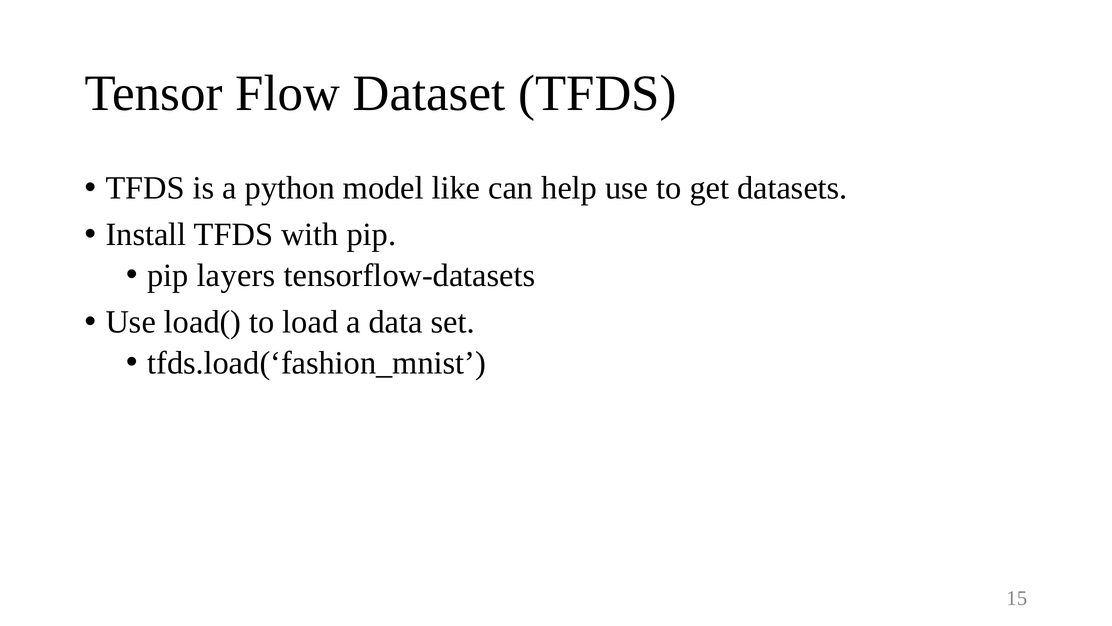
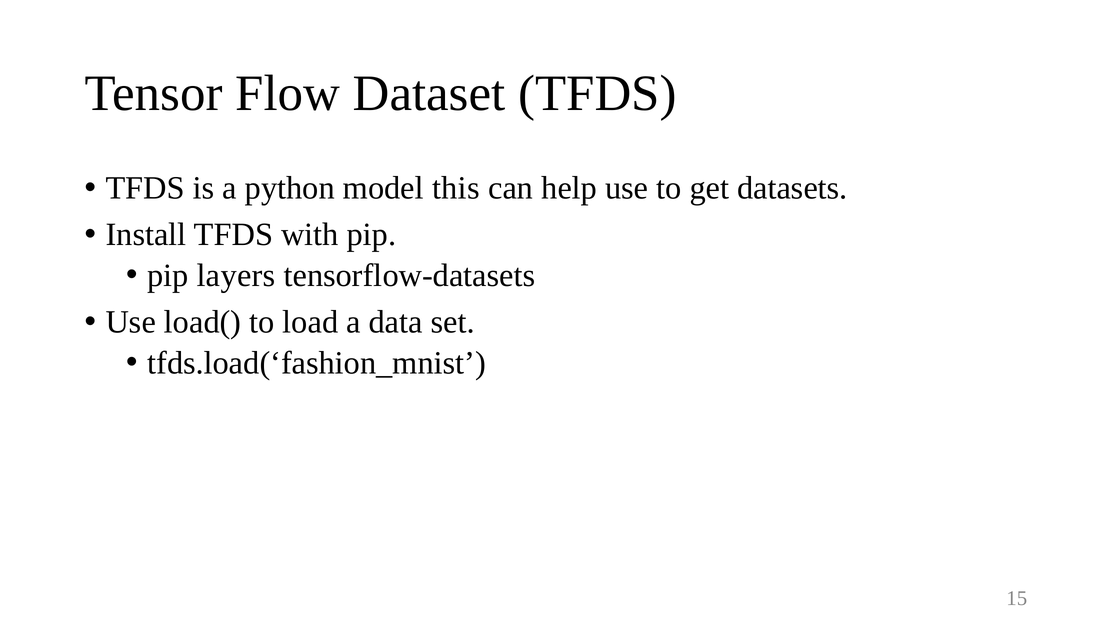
like: like -> this
